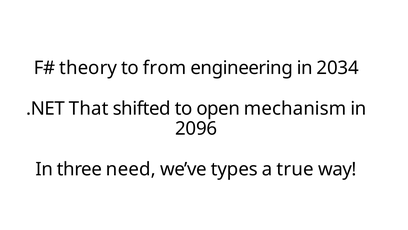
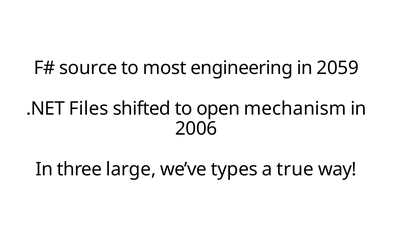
theory: theory -> source
from: from -> most
2034: 2034 -> 2059
That: That -> Files
2096: 2096 -> 2006
need: need -> large
